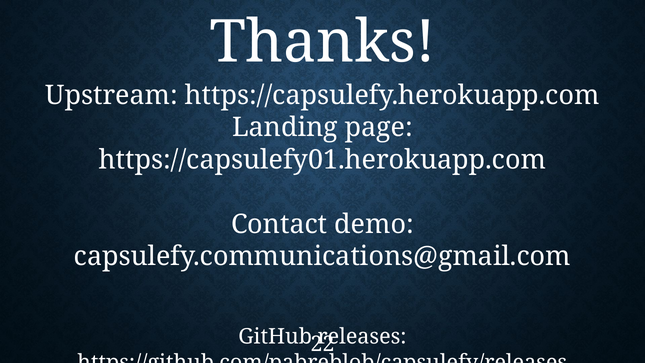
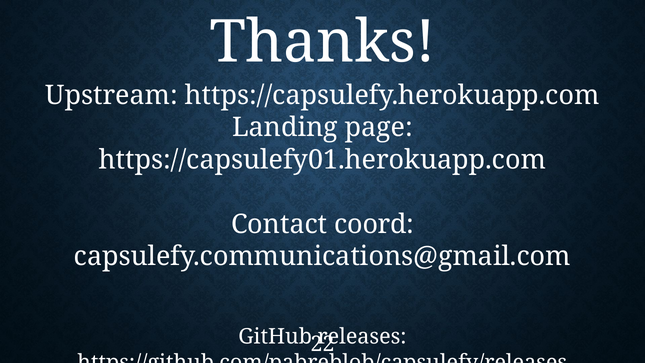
demo: demo -> coord
